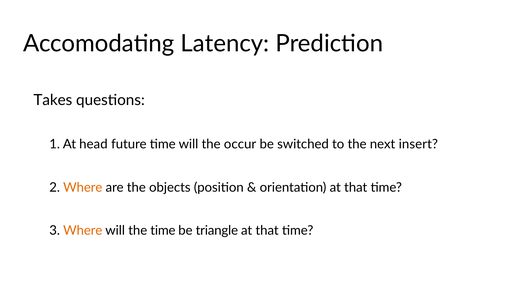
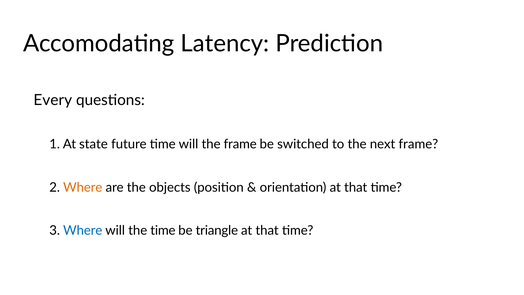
Takes: Takes -> Every
head: head -> state
the occur: occur -> frame
next insert: insert -> frame
Where at (83, 230) colour: orange -> blue
